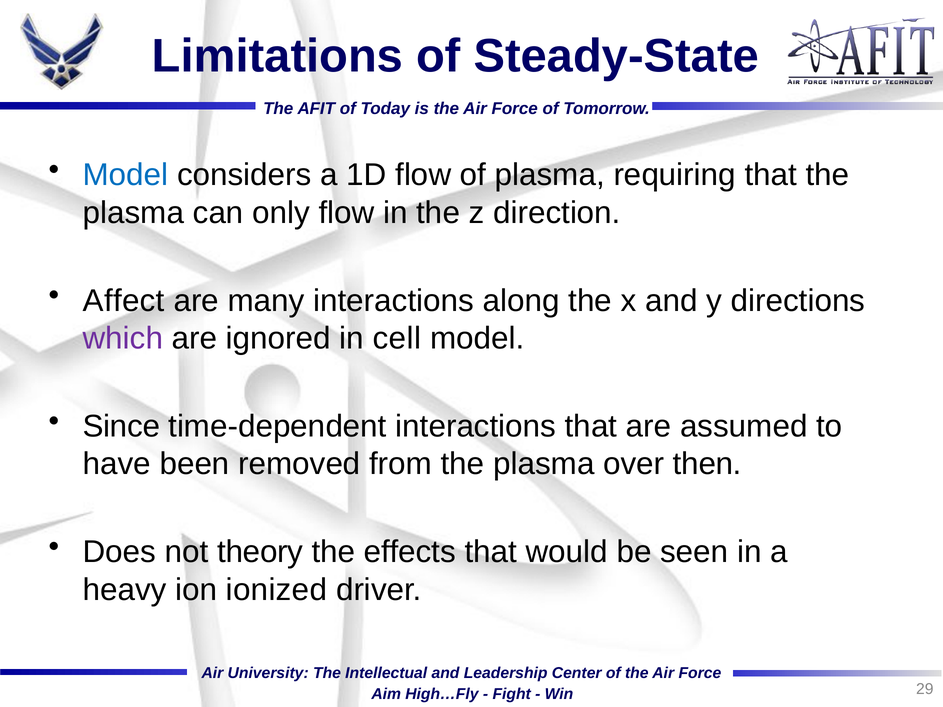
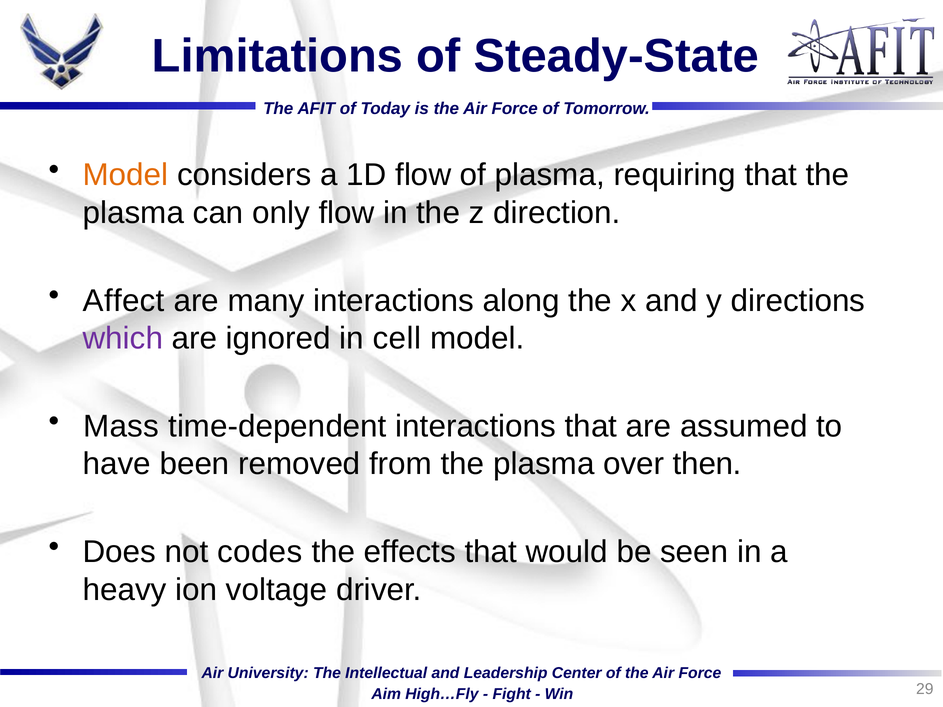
Model at (126, 175) colour: blue -> orange
Since: Since -> Mass
theory: theory -> codes
ionized: ionized -> voltage
